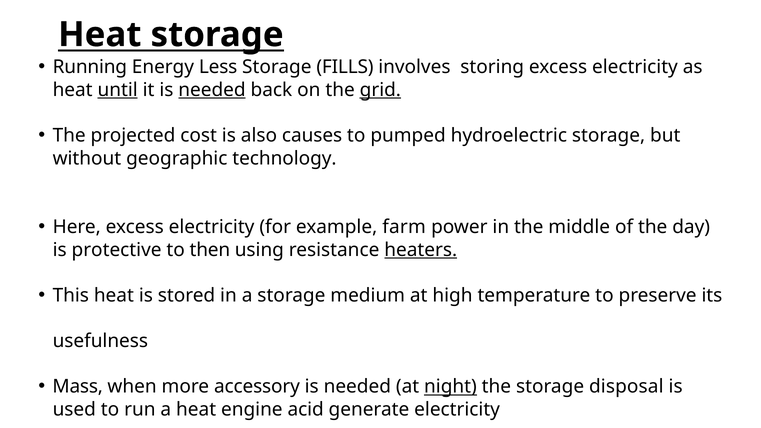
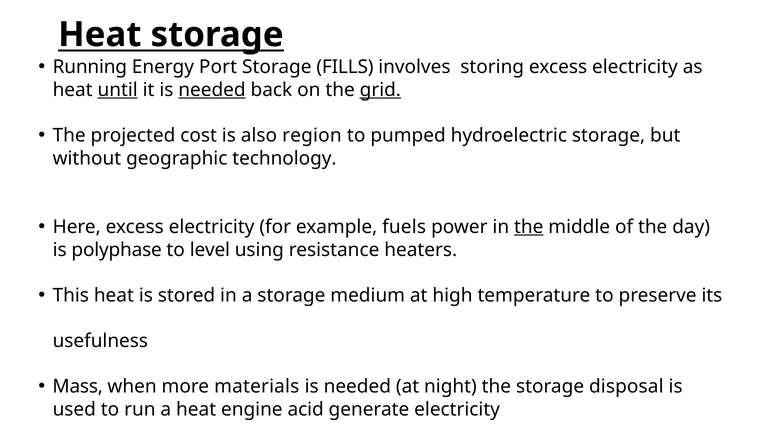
Less: Less -> Port
causes: causes -> region
farm: farm -> fuels
the at (529, 227) underline: none -> present
protective: protective -> polyphase
then: then -> level
heaters underline: present -> none
accessory: accessory -> materials
night underline: present -> none
